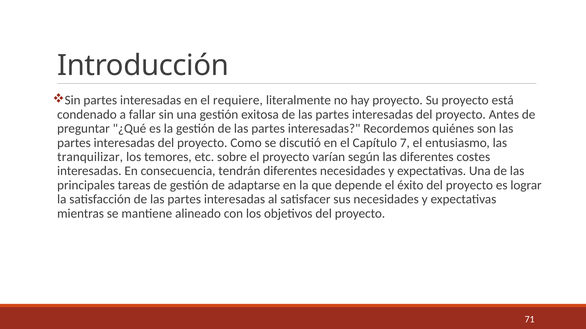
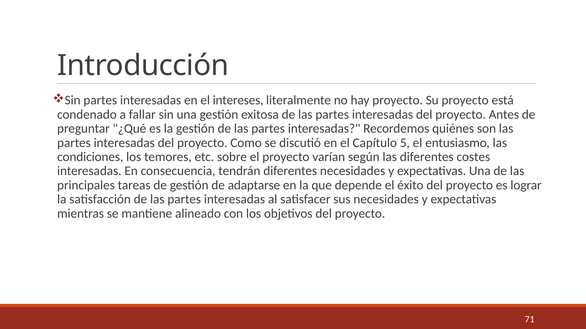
requiere: requiere -> intereses
7: 7 -> 5
tranquilizar: tranquilizar -> condiciones
